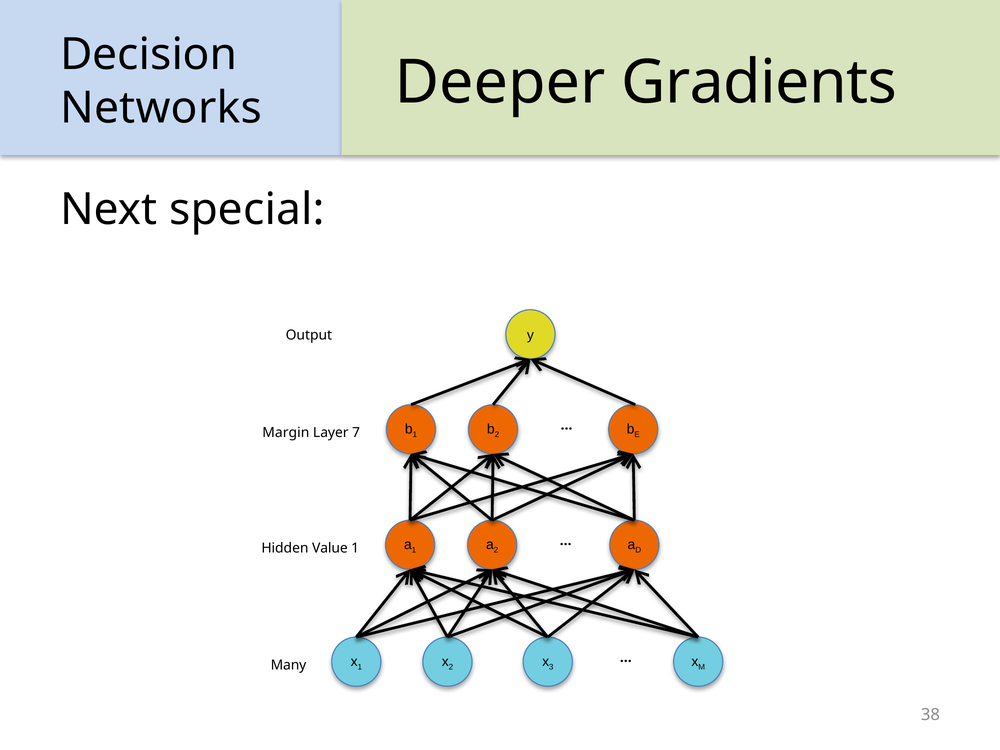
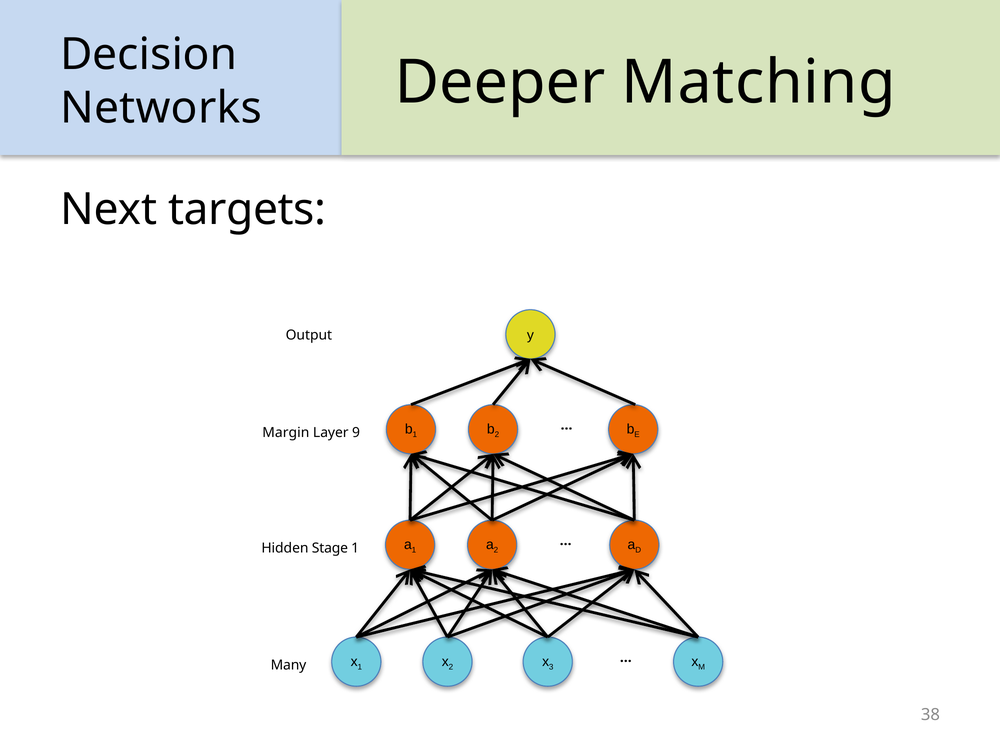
Gradients: Gradients -> Matching
special: special -> targets
7: 7 -> 9
Value: Value -> Stage
